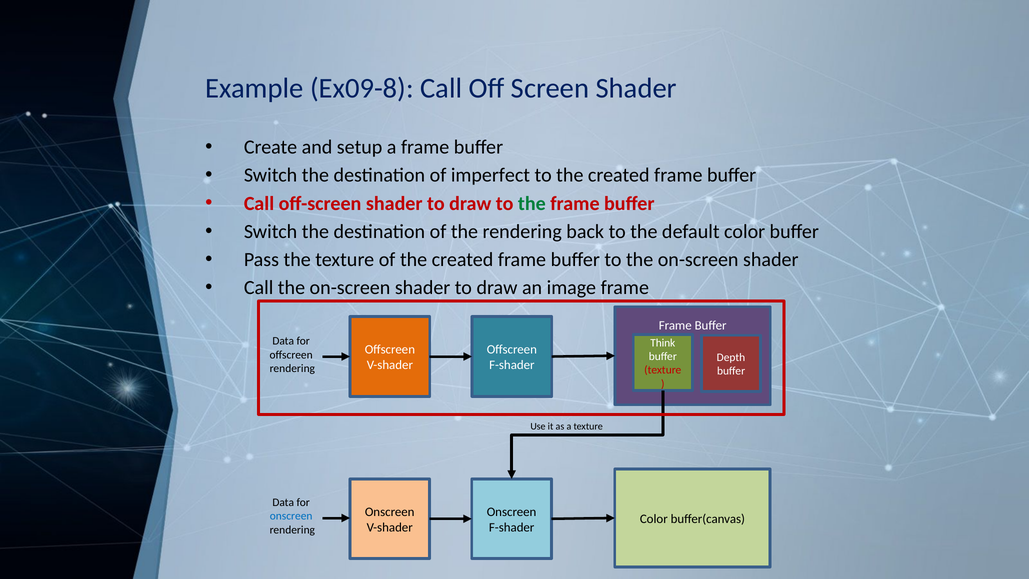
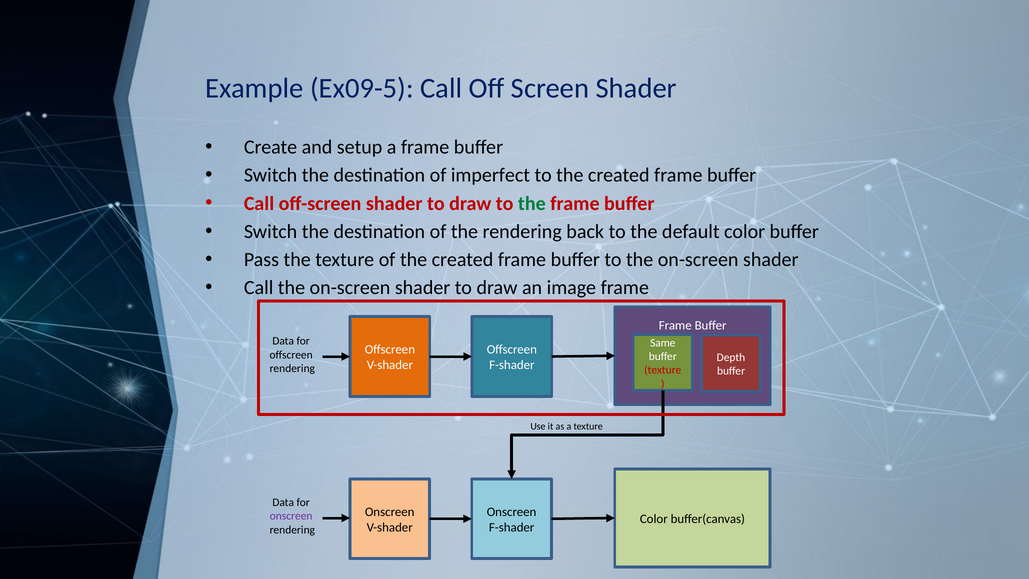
Ex09-8: Ex09-8 -> Ex09-5
Think: Think -> Same
onscreen at (291, 516) colour: blue -> purple
